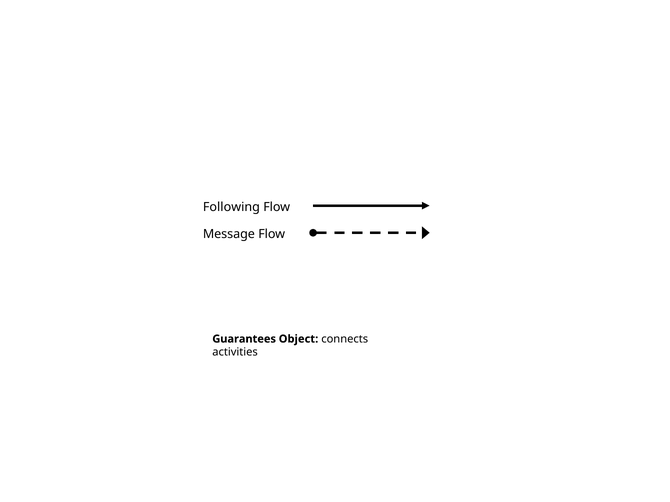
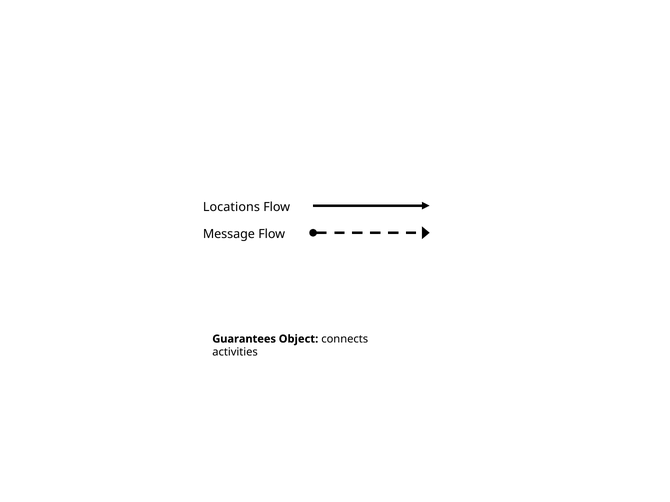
Following: Following -> Locations
